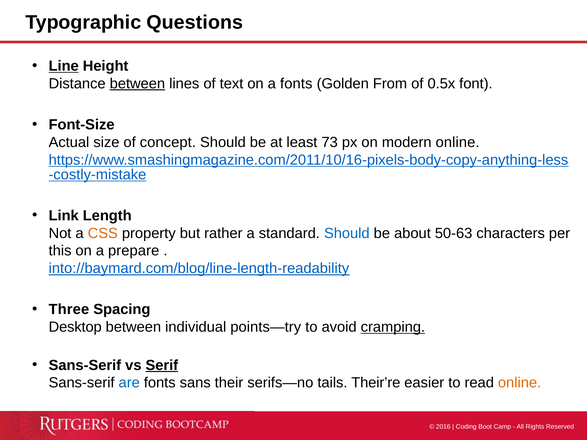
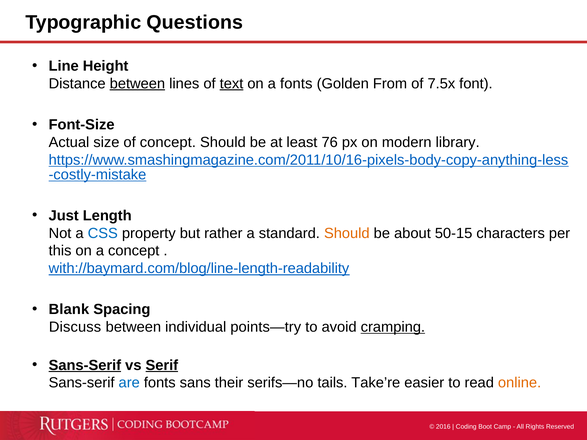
Line underline: present -> none
text underline: none -> present
0.5x: 0.5x -> 7.5x
73: 73 -> 76
modern online: online -> library
Link: Link -> Just
CSS colour: orange -> blue
Should at (347, 233) colour: blue -> orange
50-63: 50-63 -> 50-15
a prepare: prepare -> concept
into://baymard.com/blog/line-length-readability: into://baymard.com/blog/line-length-readability -> with://baymard.com/blog/line-length-readability
Three: Three -> Blank
Desktop: Desktop -> Discuss
Sans-Serif at (85, 365) underline: none -> present
Their’re: Their’re -> Take’re
